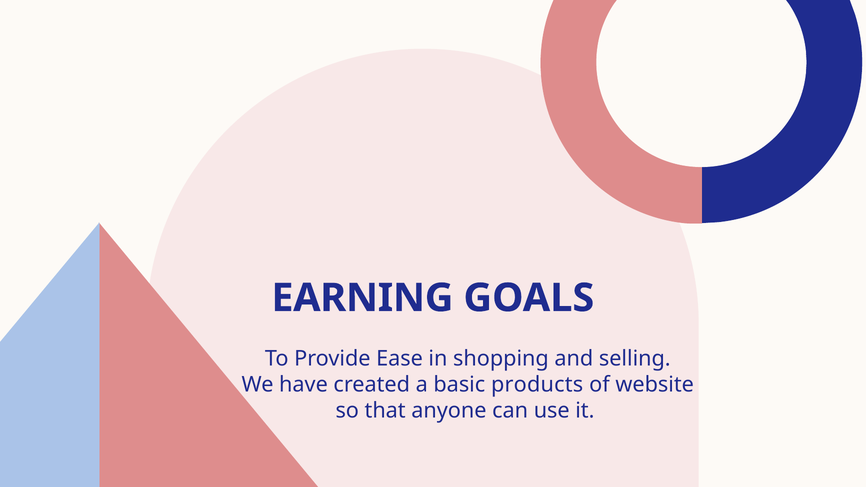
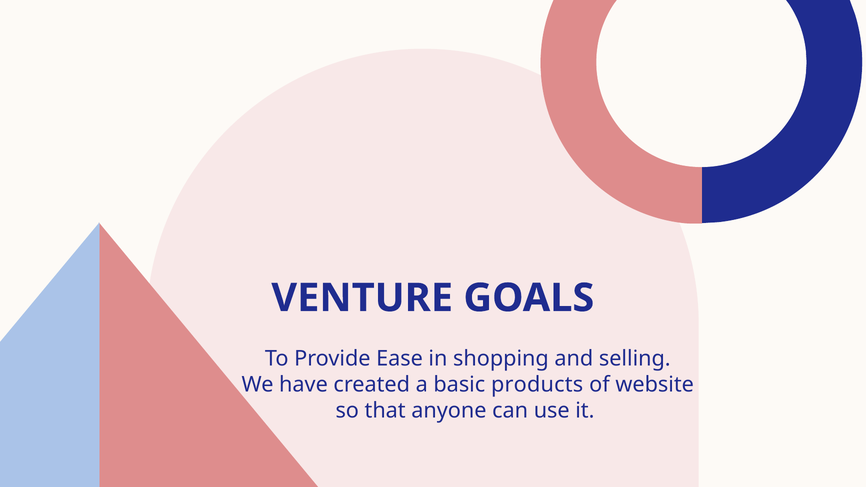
EARNING: EARNING -> VENTURE
